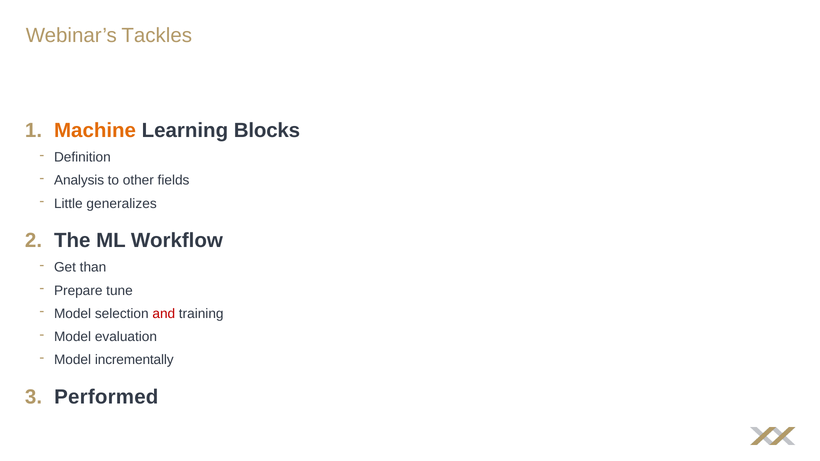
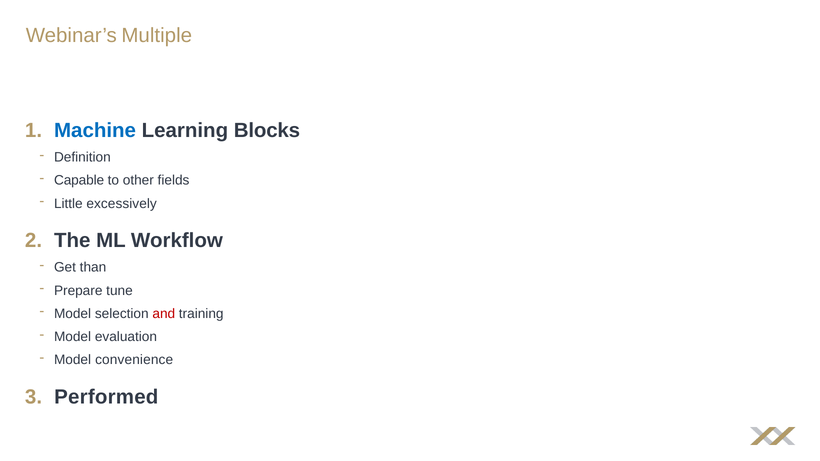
Tackles: Tackles -> Multiple
Machine colour: orange -> blue
Analysis: Analysis -> Capable
generalizes: generalizes -> excessively
incrementally: incrementally -> convenience
